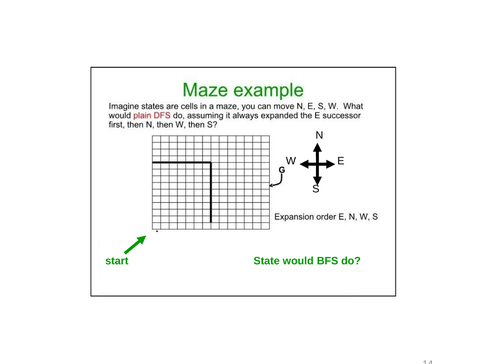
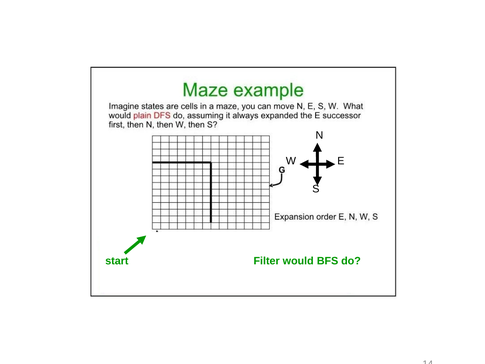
State: State -> Filter
